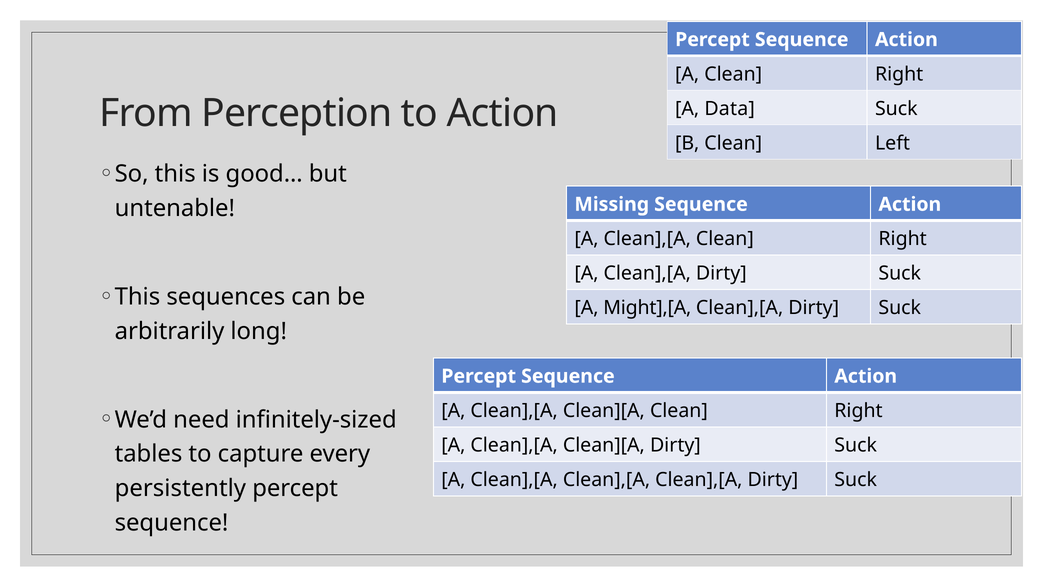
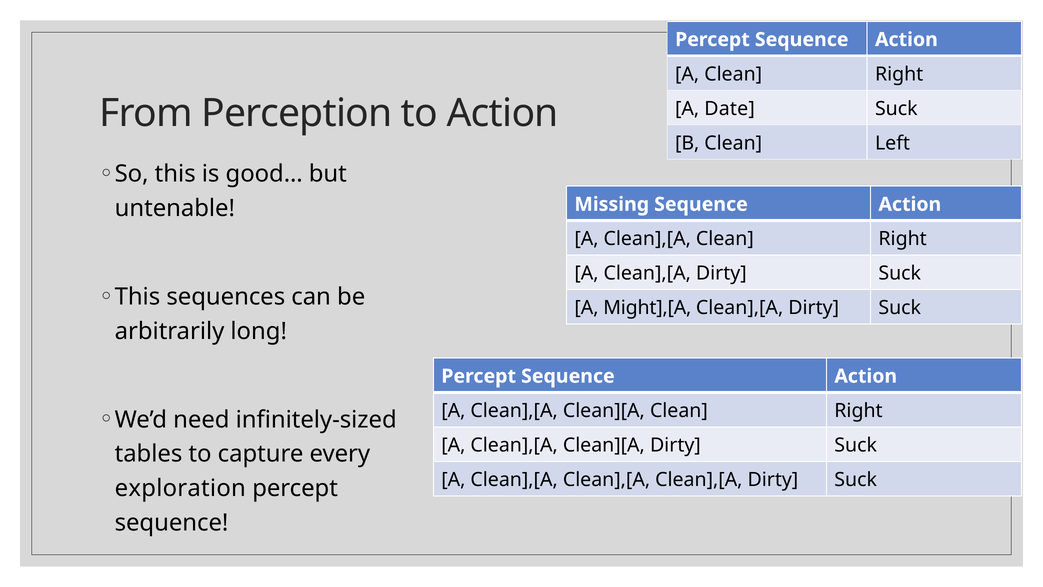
Data: Data -> Date
persistently: persistently -> exploration
